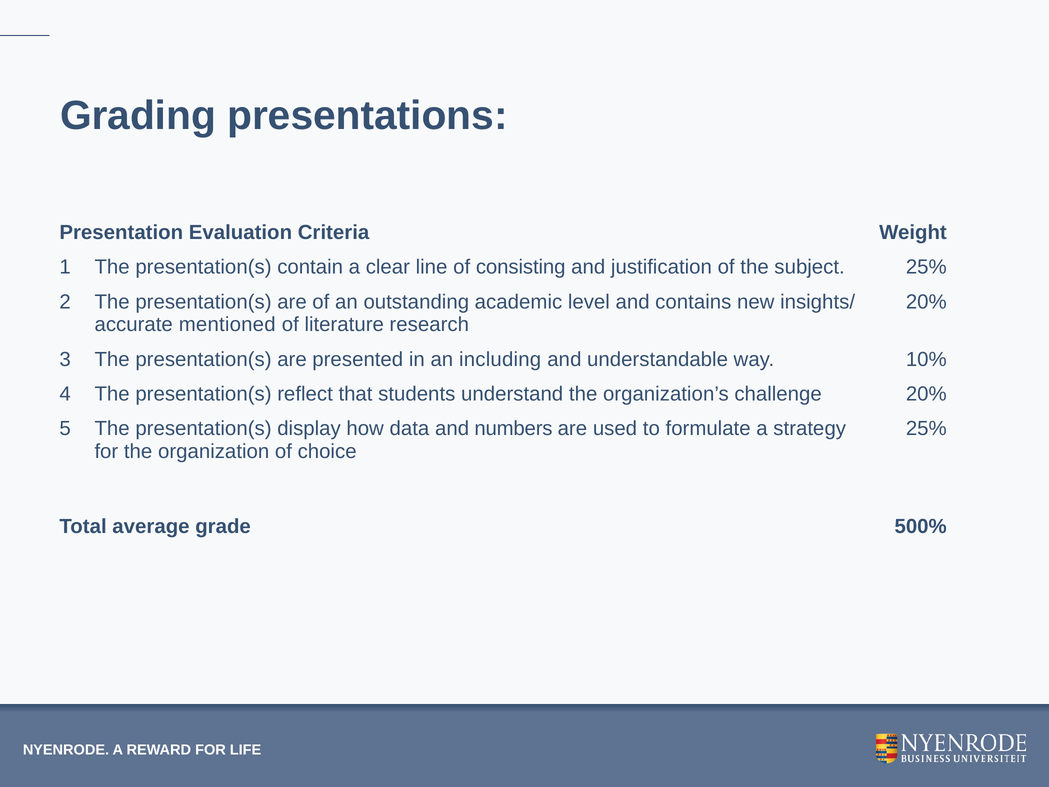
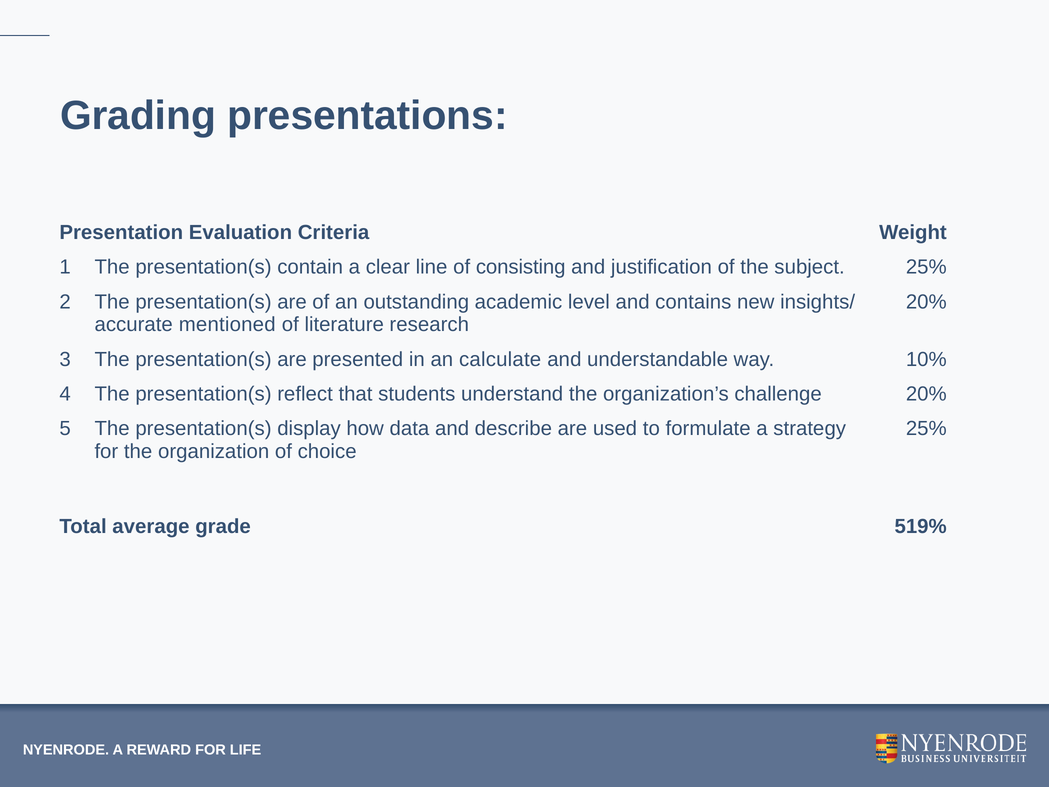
including: including -> calculate
numbers: numbers -> describe
500%: 500% -> 519%
